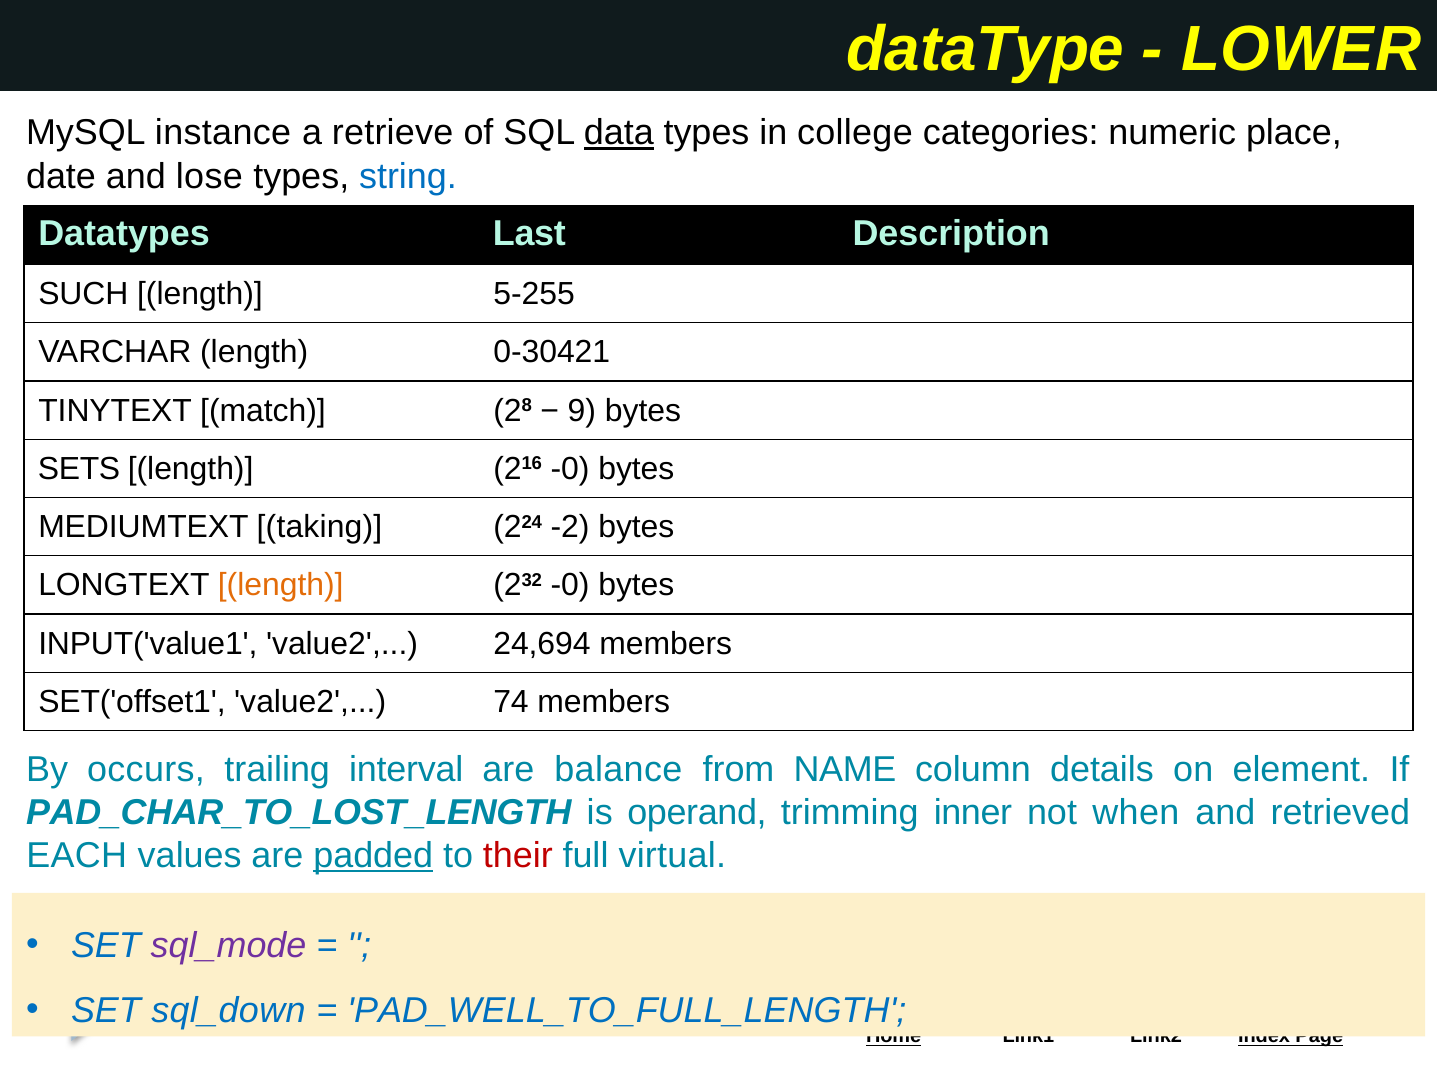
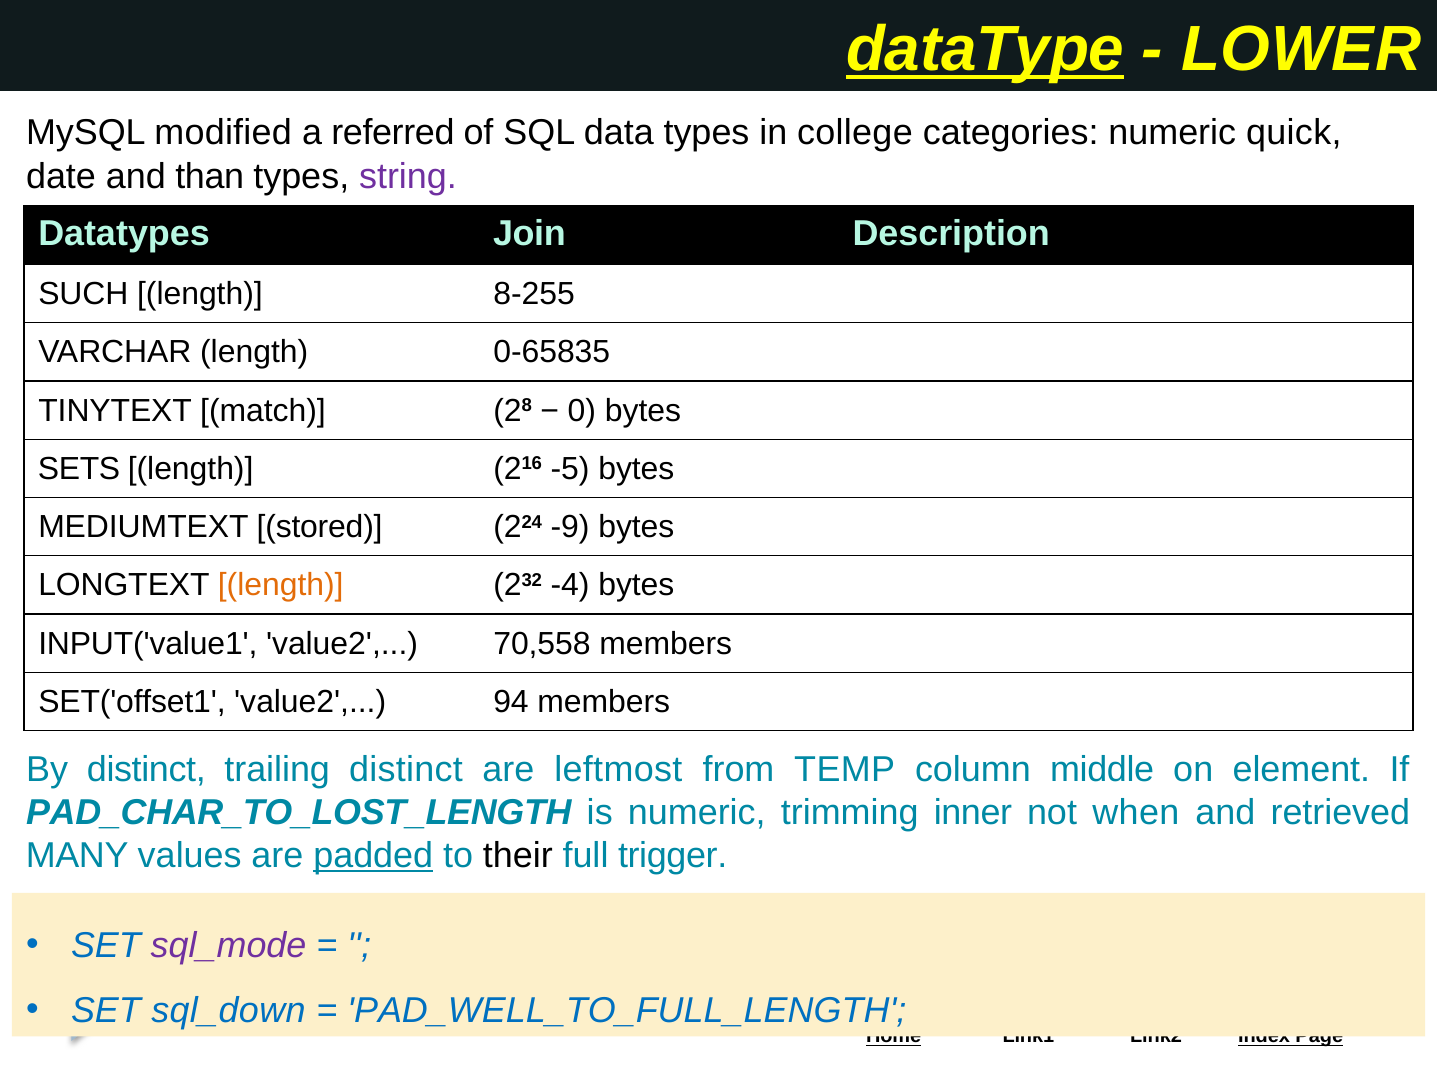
dataType underline: none -> present
instance: instance -> modified
retrieve: retrieve -> referred
data underline: present -> none
place: place -> quick
lose: lose -> than
string colour: blue -> purple
Last: Last -> Join
5-255: 5-255 -> 8-255
0-30421: 0-30421 -> 0-65835
9: 9 -> 0
216 -0: -0 -> -5
taking: taking -> stored
-2: -2 -> -9
232 -0: -0 -> -4
24,694: 24,694 -> 70,558
74: 74 -> 94
By occurs: occurs -> distinct
trailing interval: interval -> distinct
balance: balance -> leftmost
NAME: NAME -> TEMP
details: details -> middle
is operand: operand -> numeric
EACH: EACH -> MANY
their colour: red -> black
virtual: virtual -> trigger
